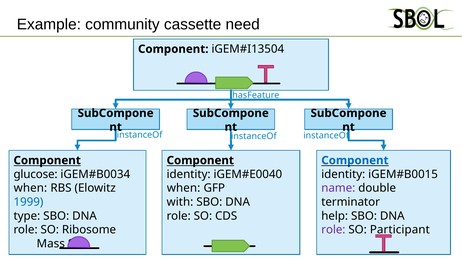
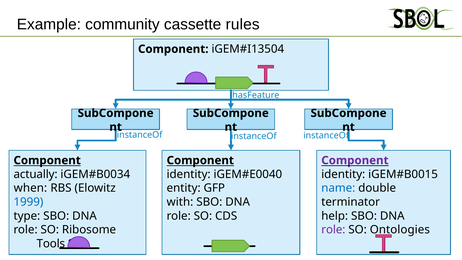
need: need -> rules
Component at (355, 160) colour: blue -> purple
glucose: glucose -> actually
when at (184, 188): when -> entity
name colour: purple -> blue
Participant: Participant -> Ontologies
Mass: Mass -> Tools
